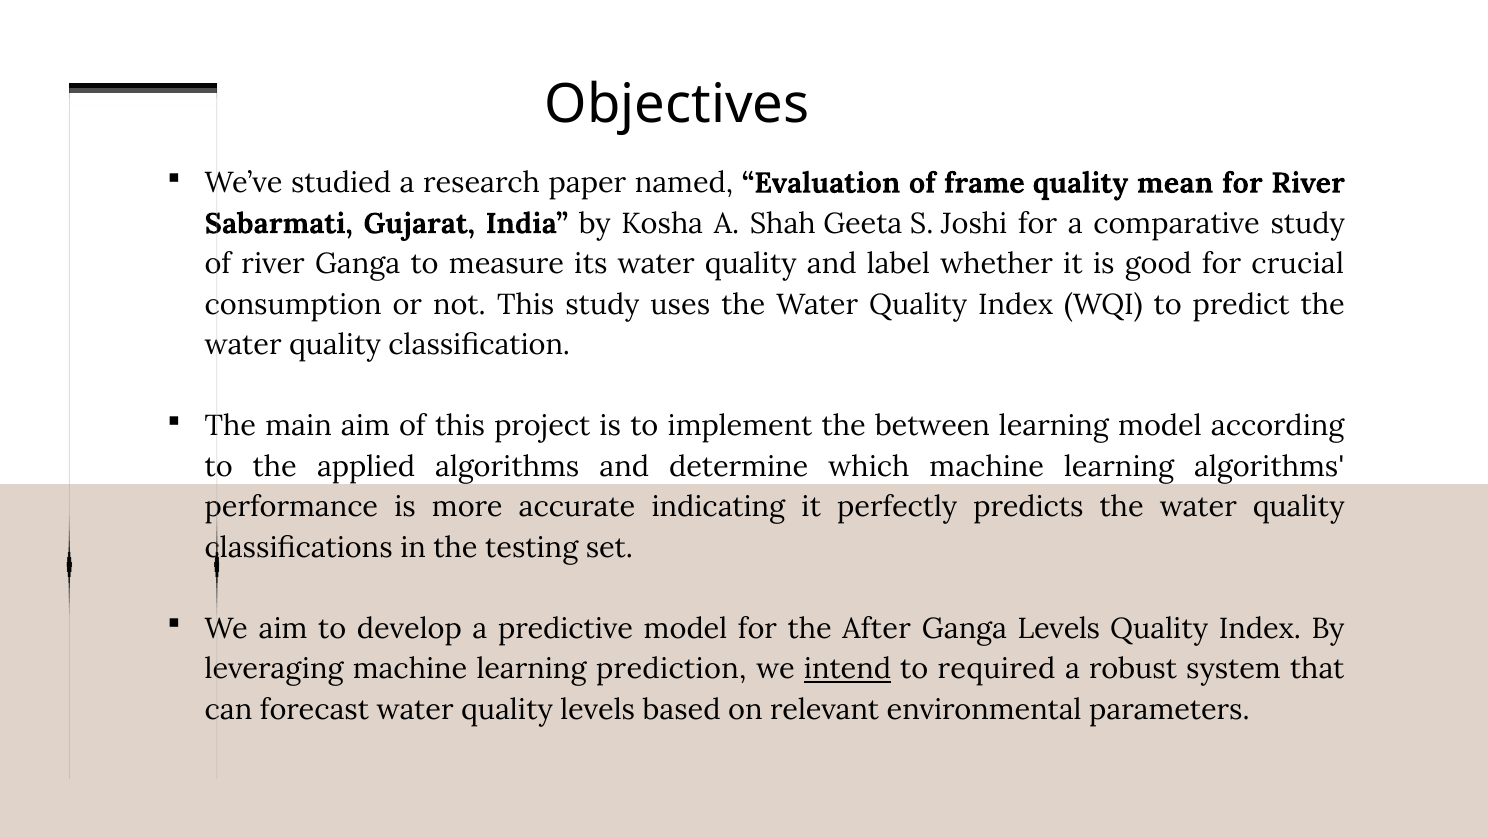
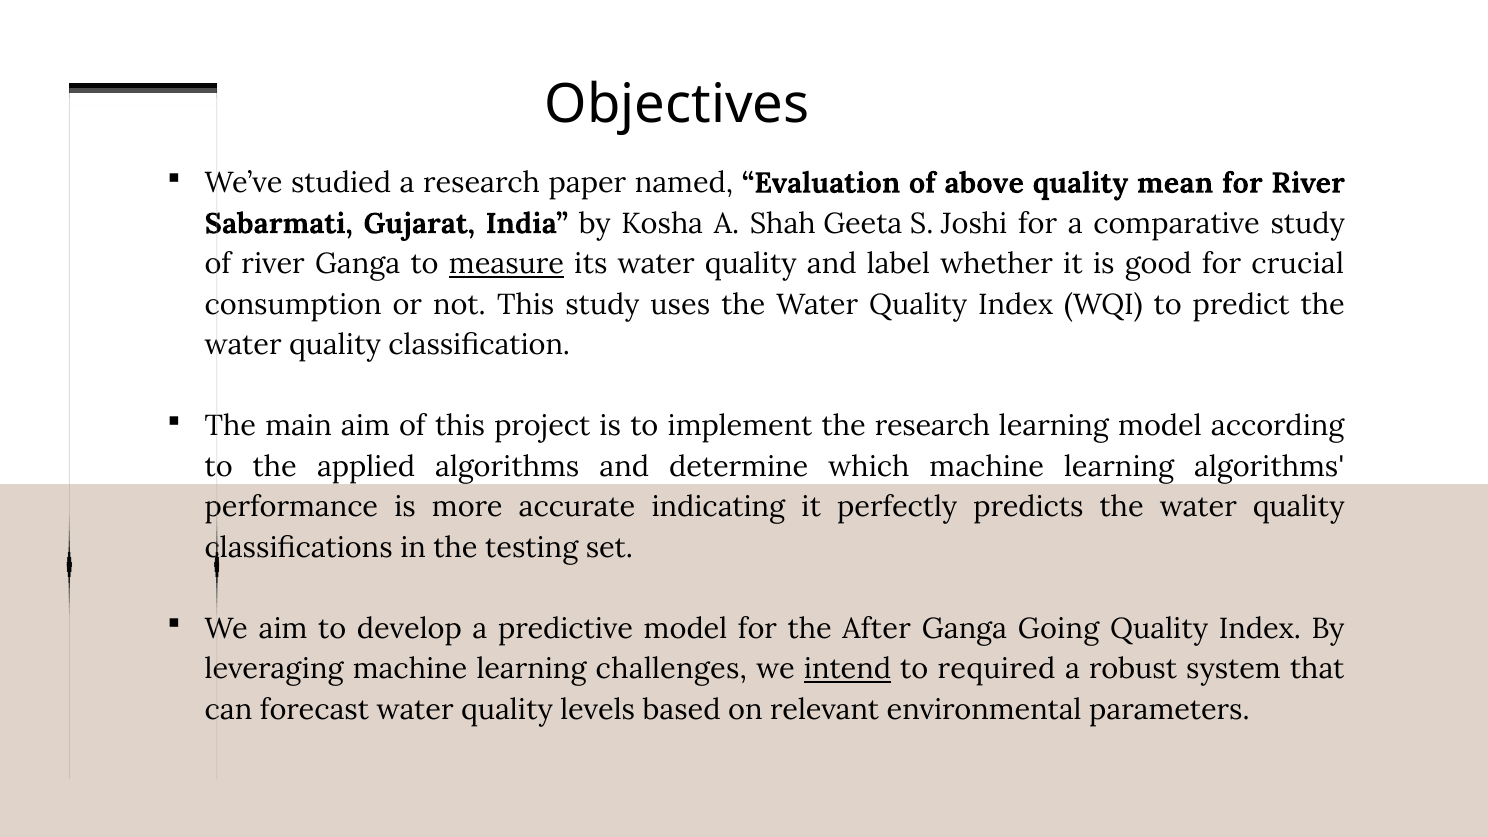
frame: frame -> above
measure underline: none -> present
the between: between -> research
Ganga Levels: Levels -> Going
prediction: prediction -> challenges
